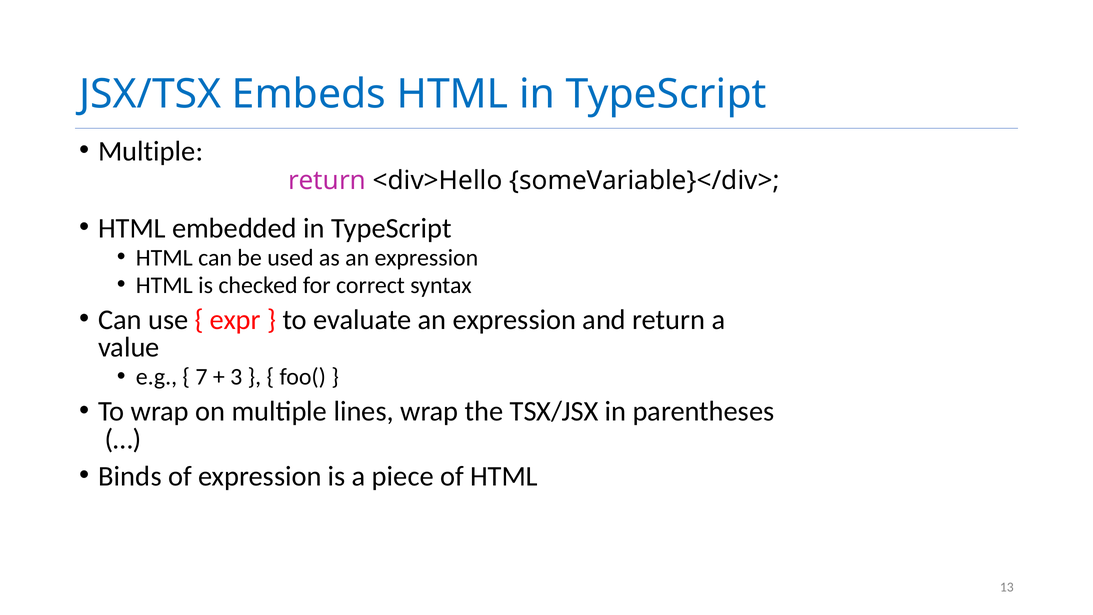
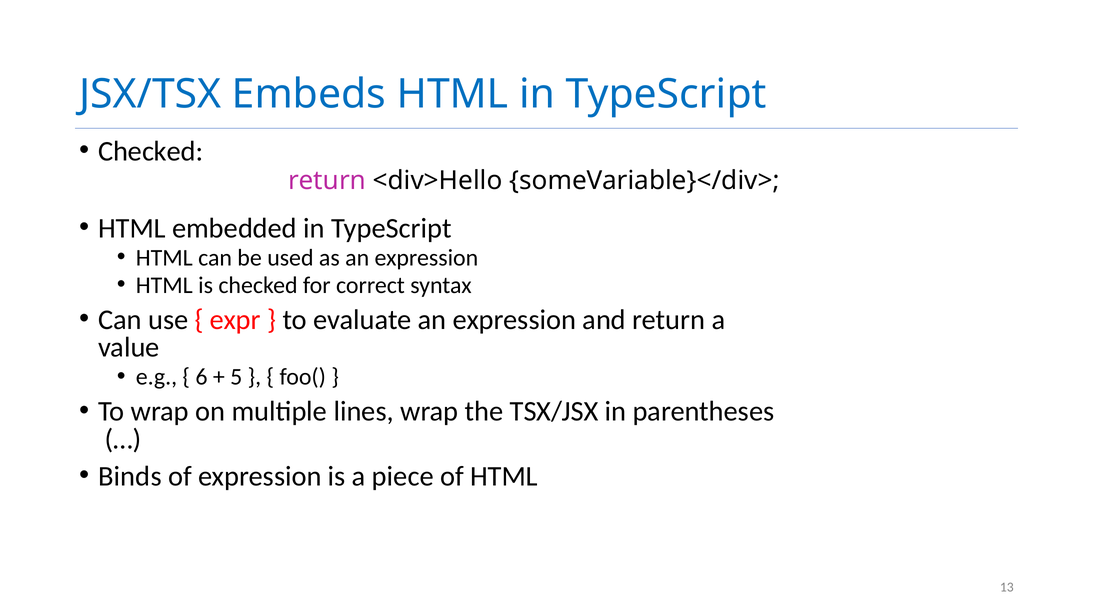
Multiple at (151, 151): Multiple -> Checked
7: 7 -> 6
3: 3 -> 5
